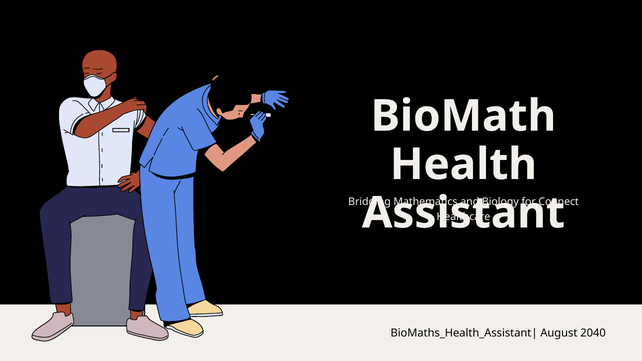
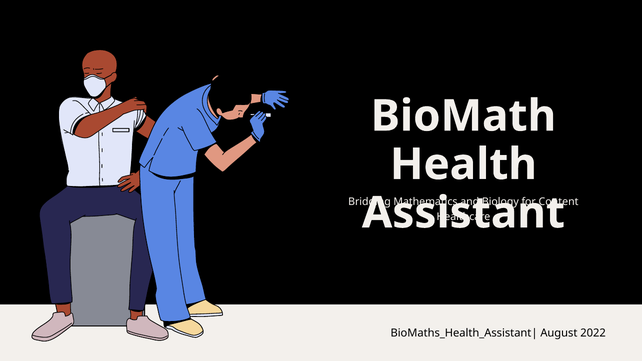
Connect: Connect -> Content
2040: 2040 -> 2022
